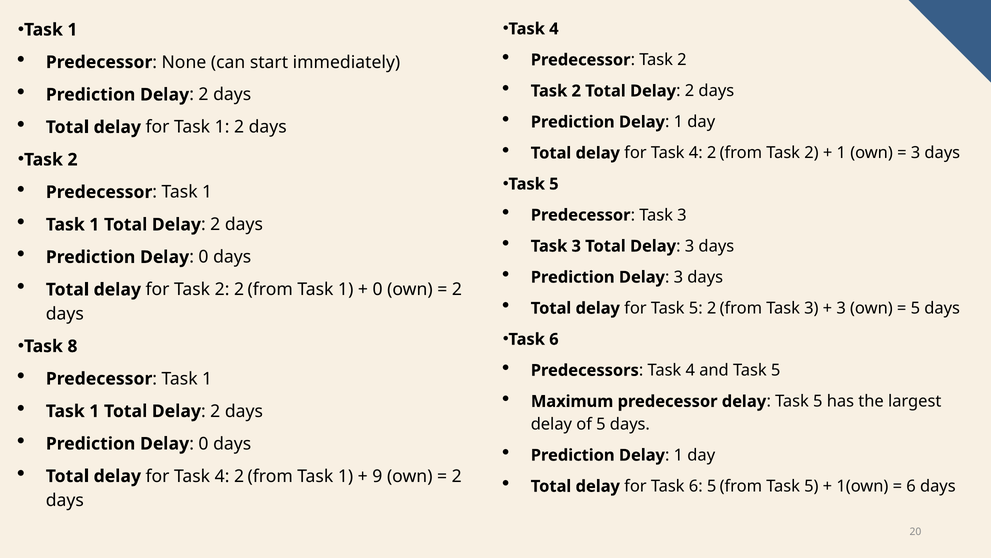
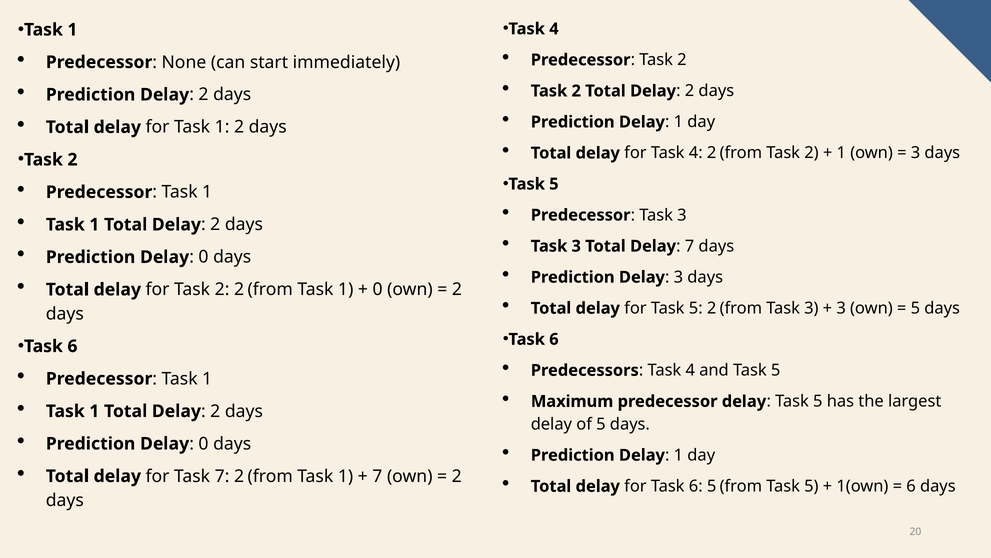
Total Delay 3: 3 -> 7
8 at (72, 346): 8 -> 6
4 at (222, 476): 4 -> 7
9 at (377, 476): 9 -> 7
